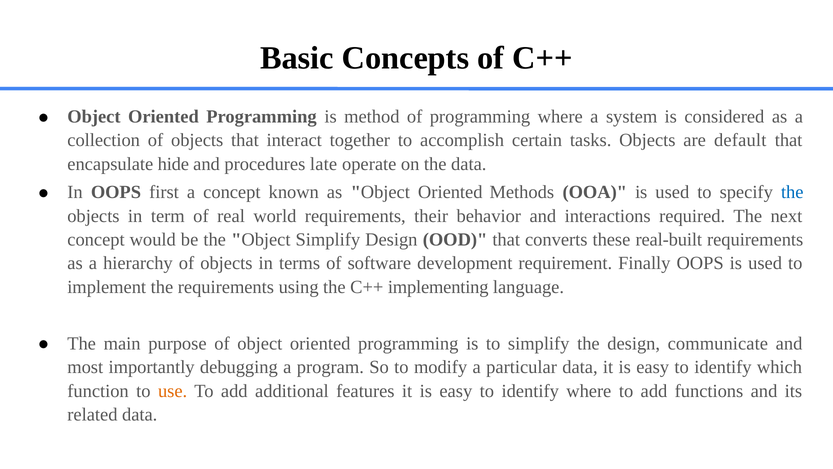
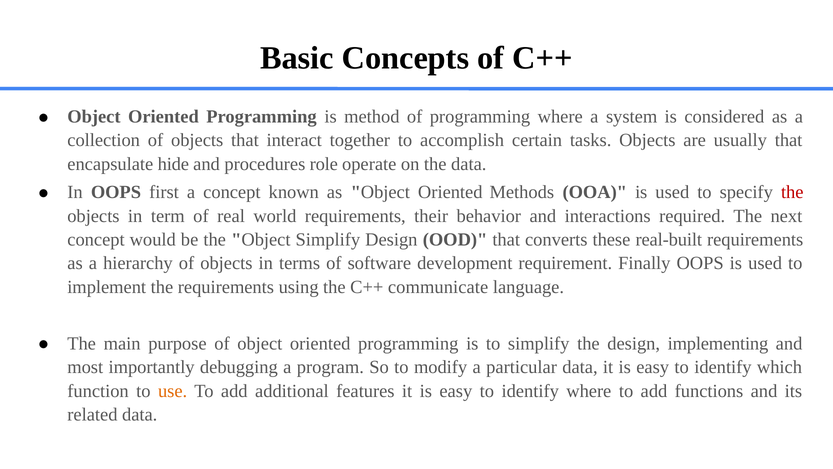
default: default -> usually
late: late -> role
the at (792, 192) colour: blue -> red
implementing: implementing -> communicate
communicate: communicate -> implementing
